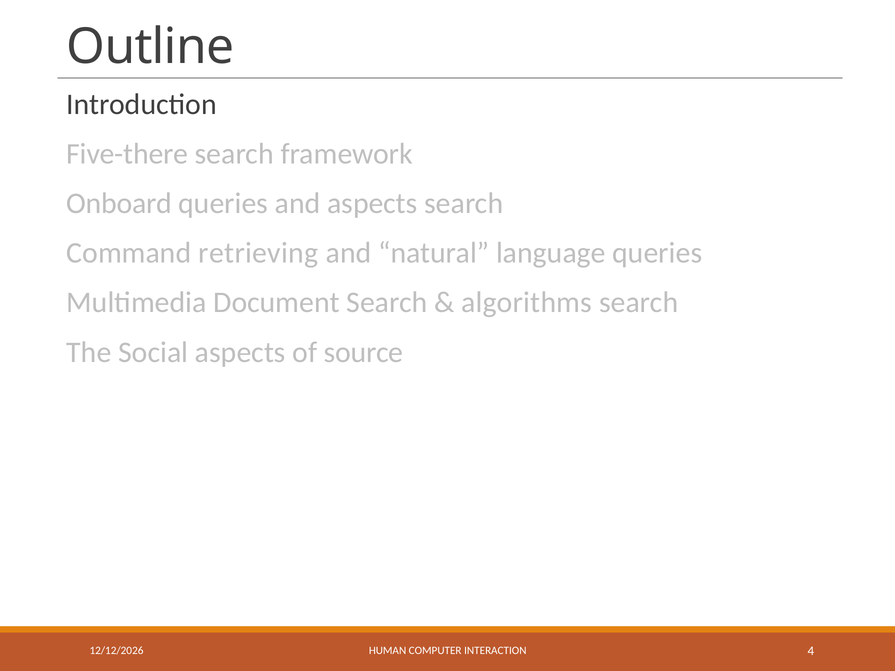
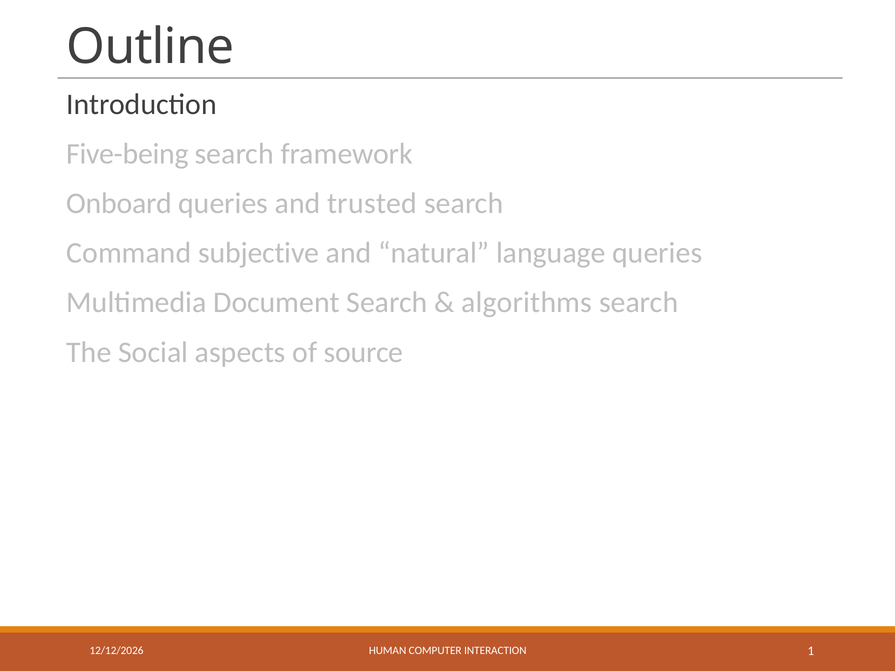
Five-there: Five-there -> Five-being
and aspects: aspects -> trusted
retrieving: retrieving -> subjective
4: 4 -> 1
